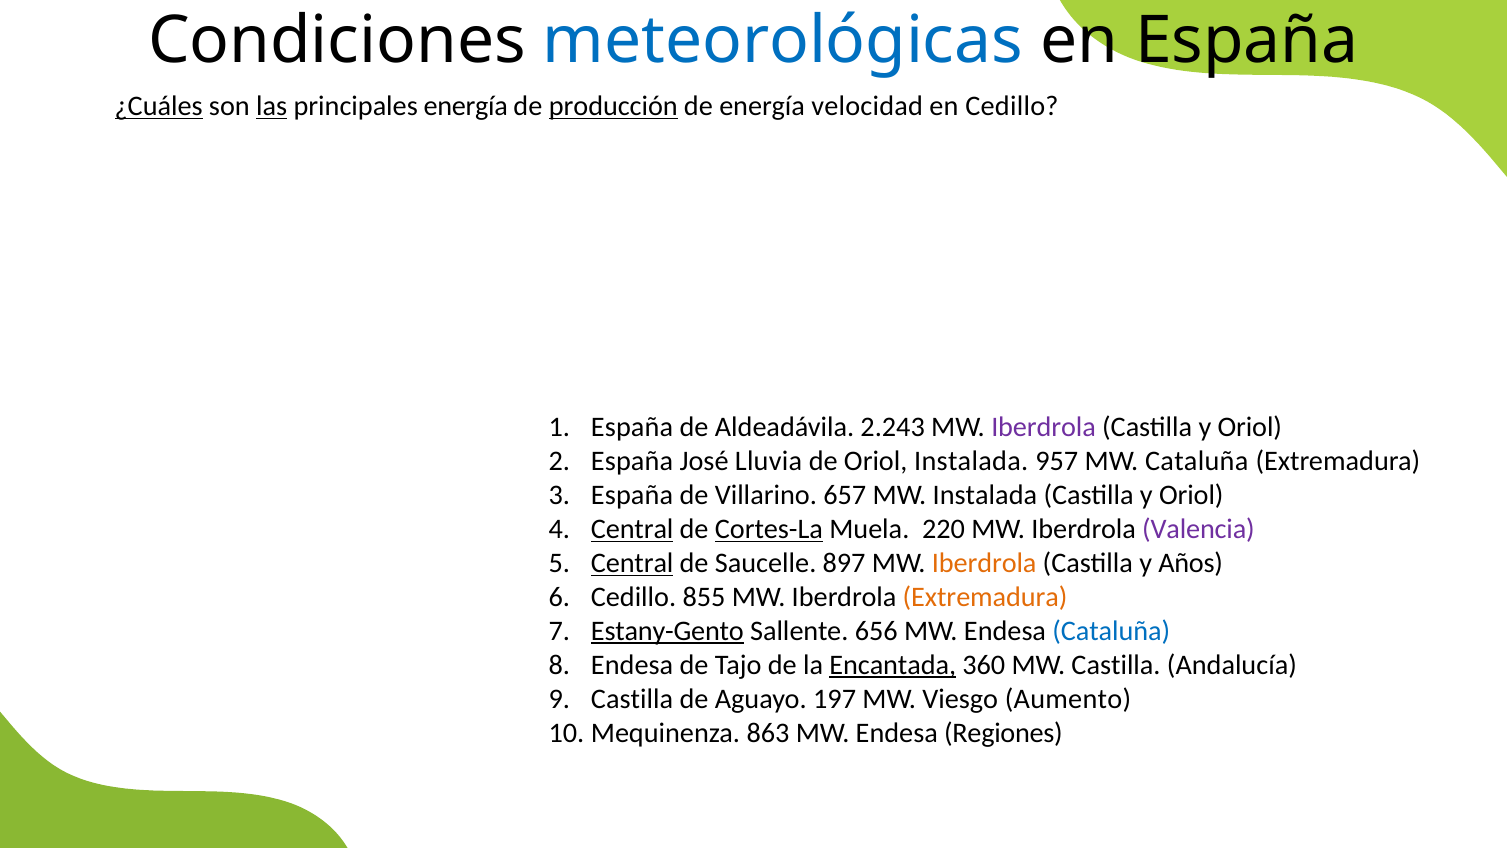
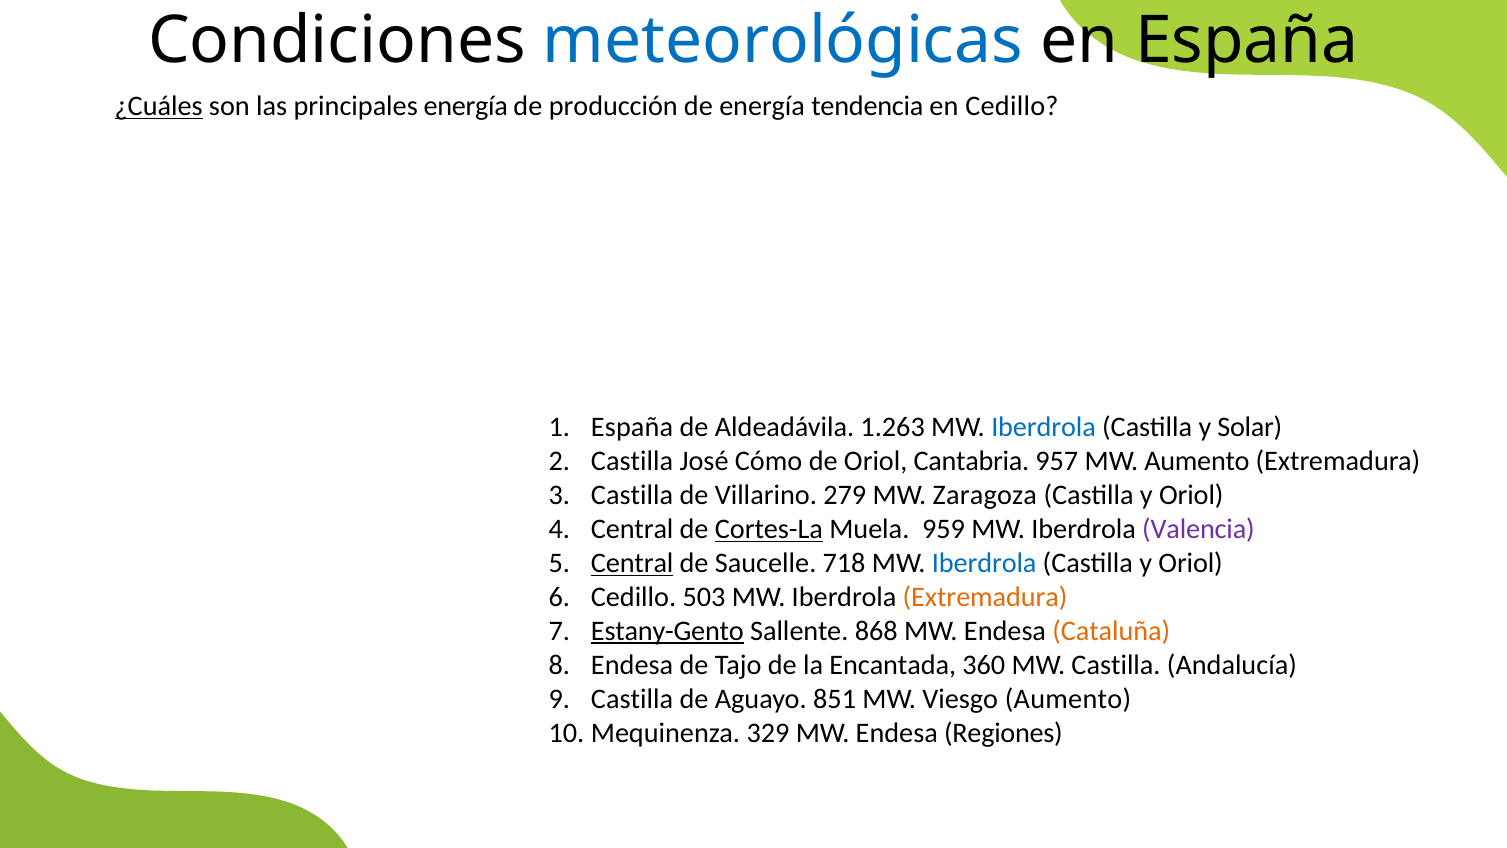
las underline: present -> none
producción underline: present -> none
velocidad: velocidad -> tendencia
2.243: 2.243 -> 1.263
Iberdrola at (1044, 428) colour: purple -> blue
Oriol at (1250, 428): Oriol -> Solar
España at (632, 461): España -> Castilla
Lluvia: Lluvia -> Cómo
Oriol Instalada: Instalada -> Cantabria
MW Cataluña: Cataluña -> Aumento
España at (632, 495): España -> Castilla
657: 657 -> 279
MW Instalada: Instalada -> Zaragoza
Central at (632, 529) underline: present -> none
220: 220 -> 959
897: 897 -> 718
Iberdrola at (984, 563) colour: orange -> blue
Años at (1191, 563): Años -> Oriol
855: 855 -> 503
656: 656 -> 868
Cataluña at (1111, 631) colour: blue -> orange
Encantada underline: present -> none
197: 197 -> 851
863: 863 -> 329
